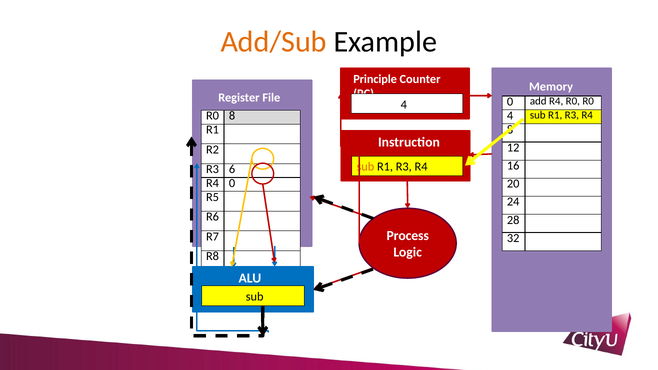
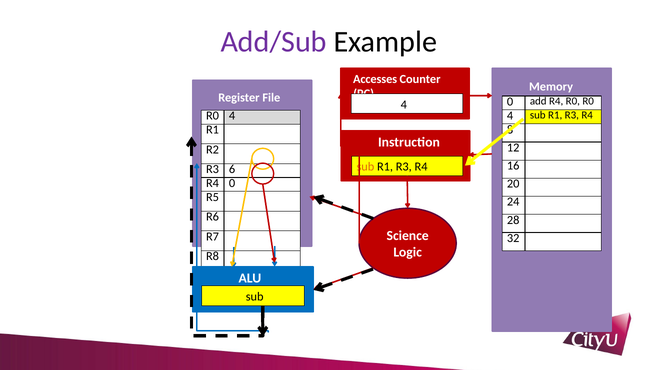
Add/Sub colour: orange -> purple
Principle: Principle -> Accesses
8 at (232, 116): 8 -> 4
Process: Process -> Science
